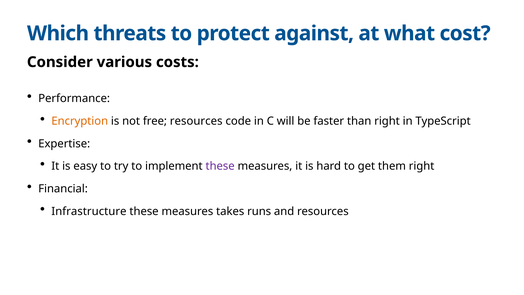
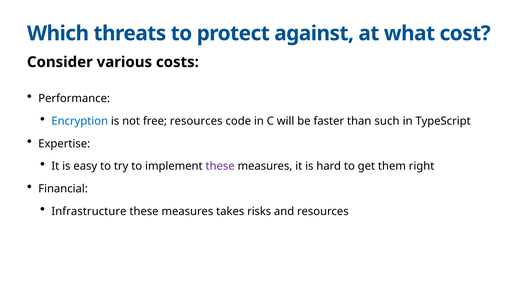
Encryption colour: orange -> blue
than right: right -> such
runs: runs -> risks
